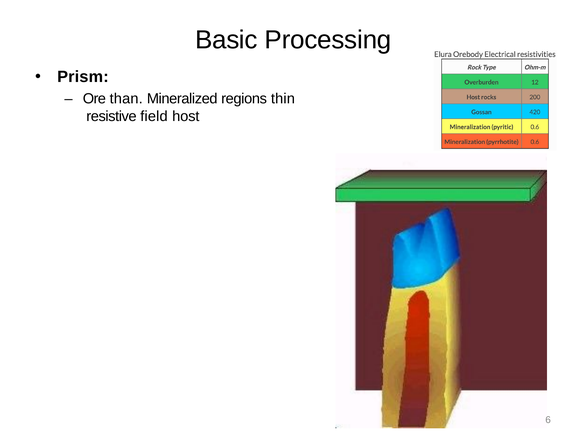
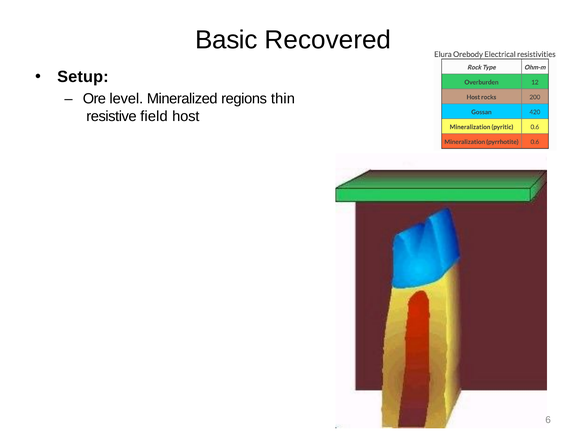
Processing: Processing -> Recovered
Prism: Prism -> Setup
than: than -> level
